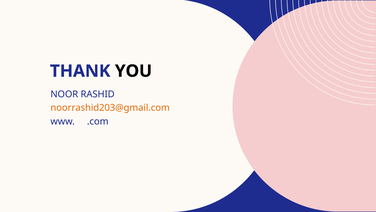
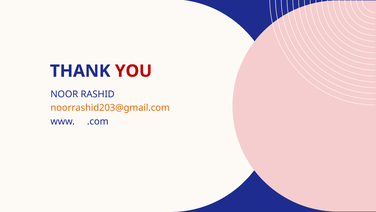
YOU colour: black -> red
